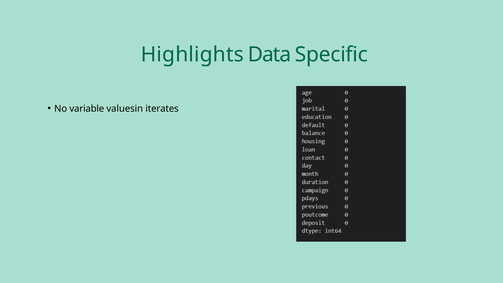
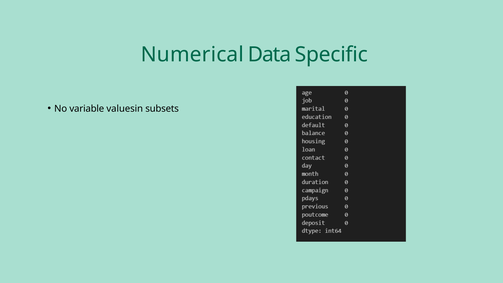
Highlights: Highlights -> Numerical
iterates: iterates -> subsets
